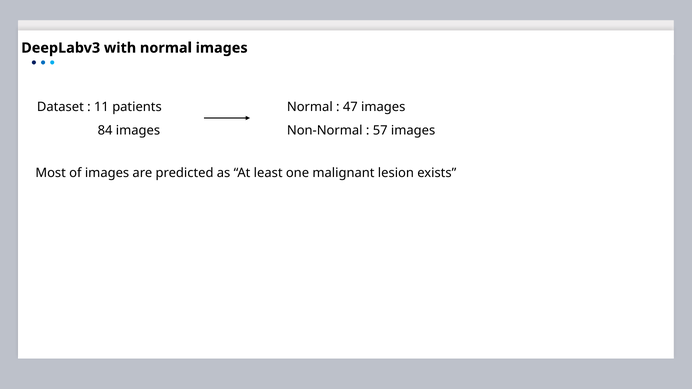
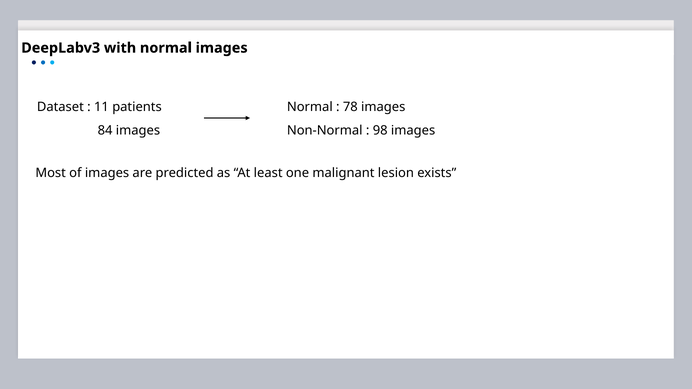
47: 47 -> 78
57: 57 -> 98
